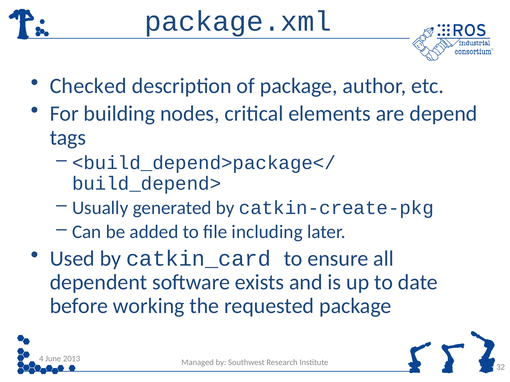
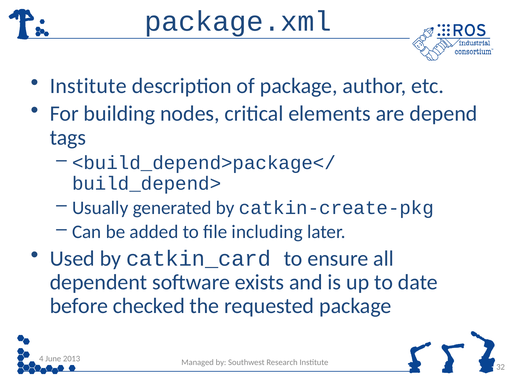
Checked at (88, 86): Checked -> Institute
working: working -> checked
